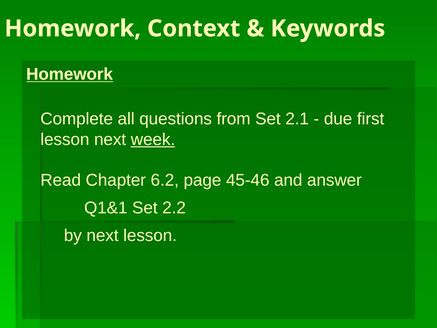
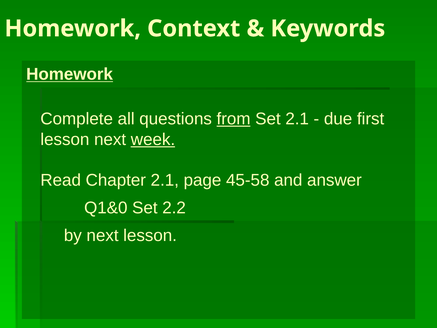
from underline: none -> present
Chapter 6.2: 6.2 -> 2.1
45-46: 45-46 -> 45-58
Q1&1: Q1&1 -> Q1&0
